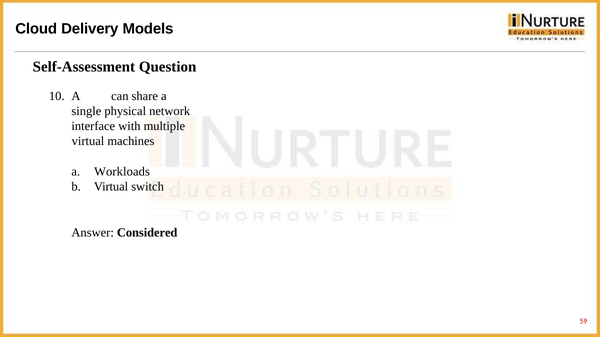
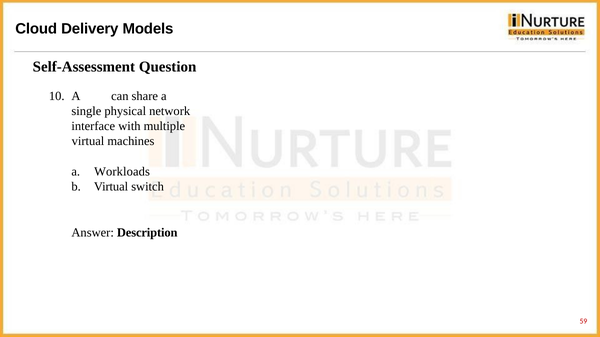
Considered: Considered -> Description
